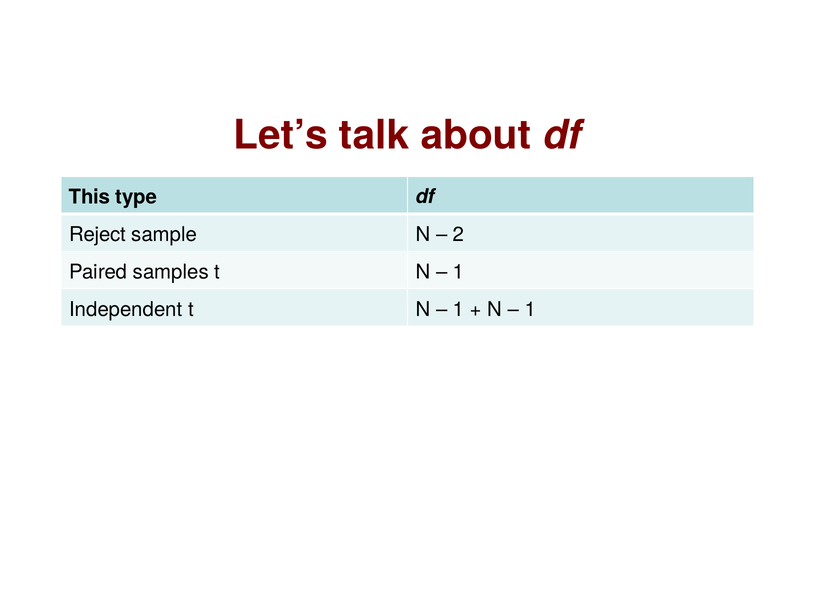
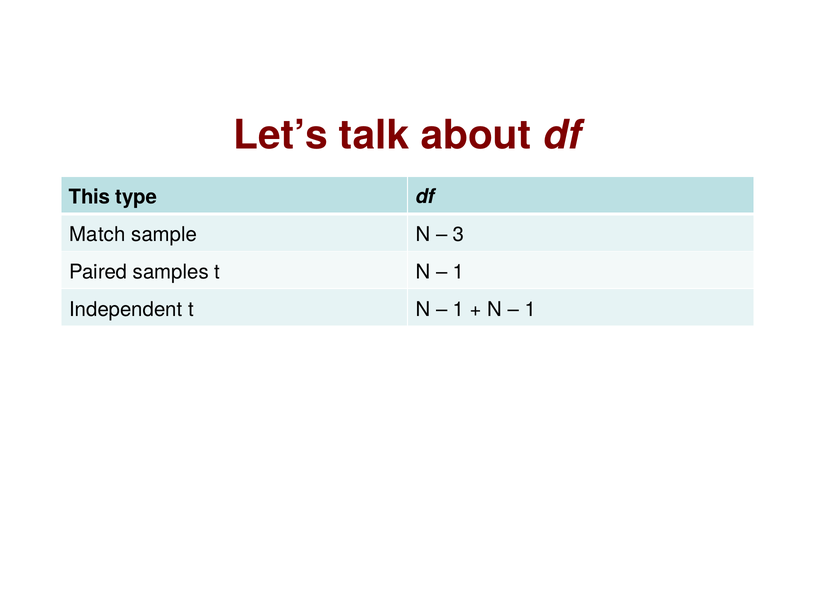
Reject: Reject -> Match
2: 2 -> 3
